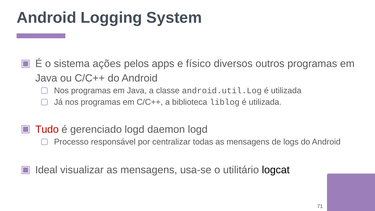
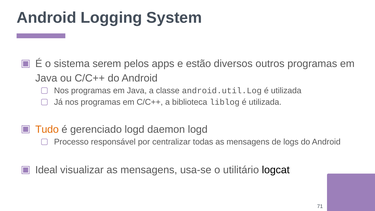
ações: ações -> serem
físico: físico -> estão
Tudo colour: red -> orange
